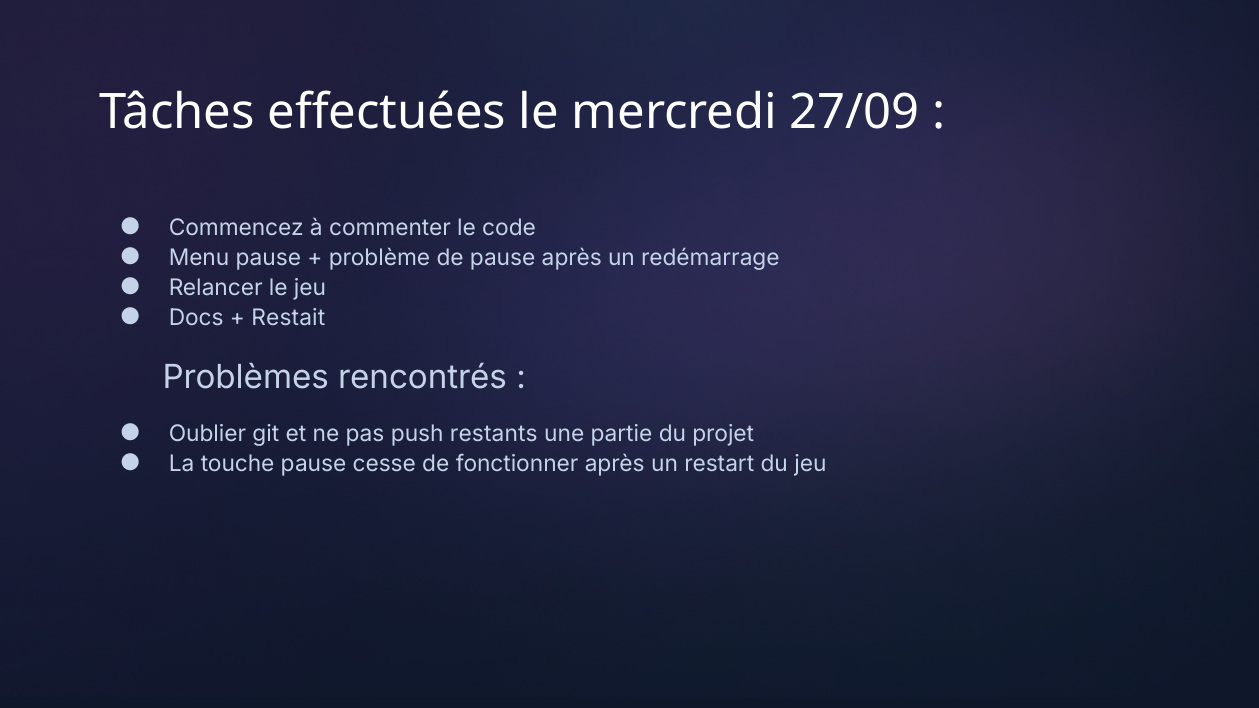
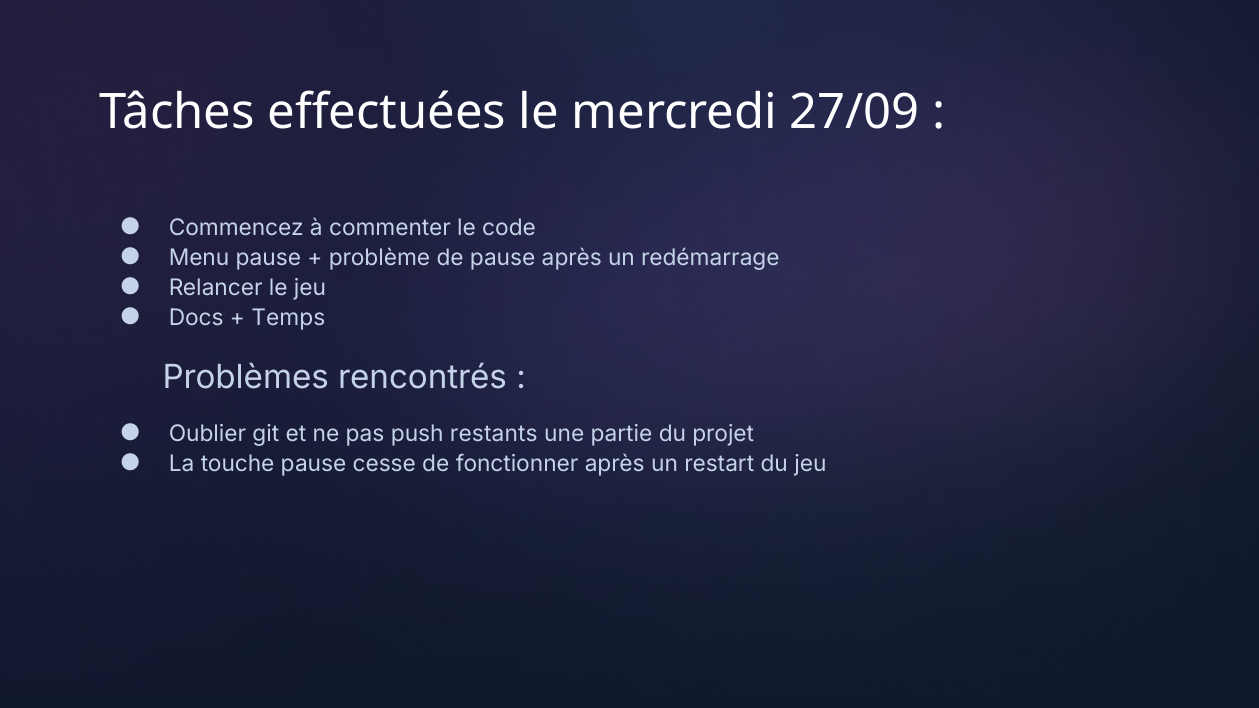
Restait: Restait -> Temps
